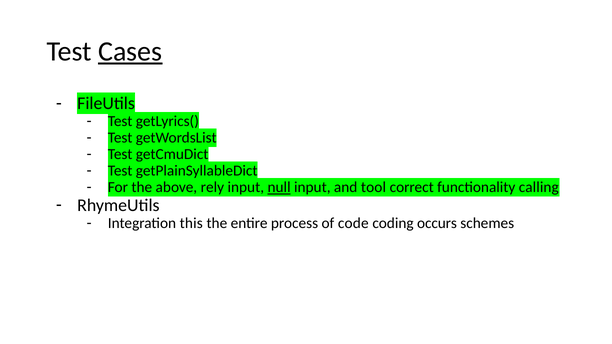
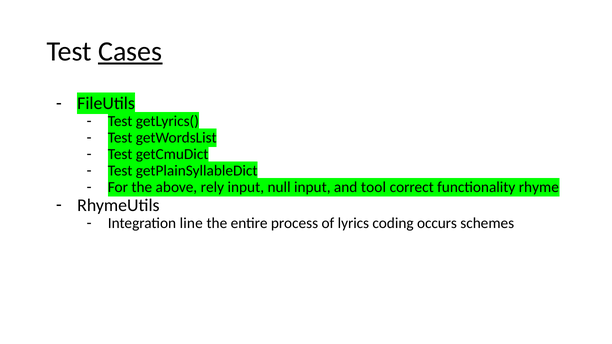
null underline: present -> none
calling: calling -> rhyme
this: this -> line
code: code -> lyrics
